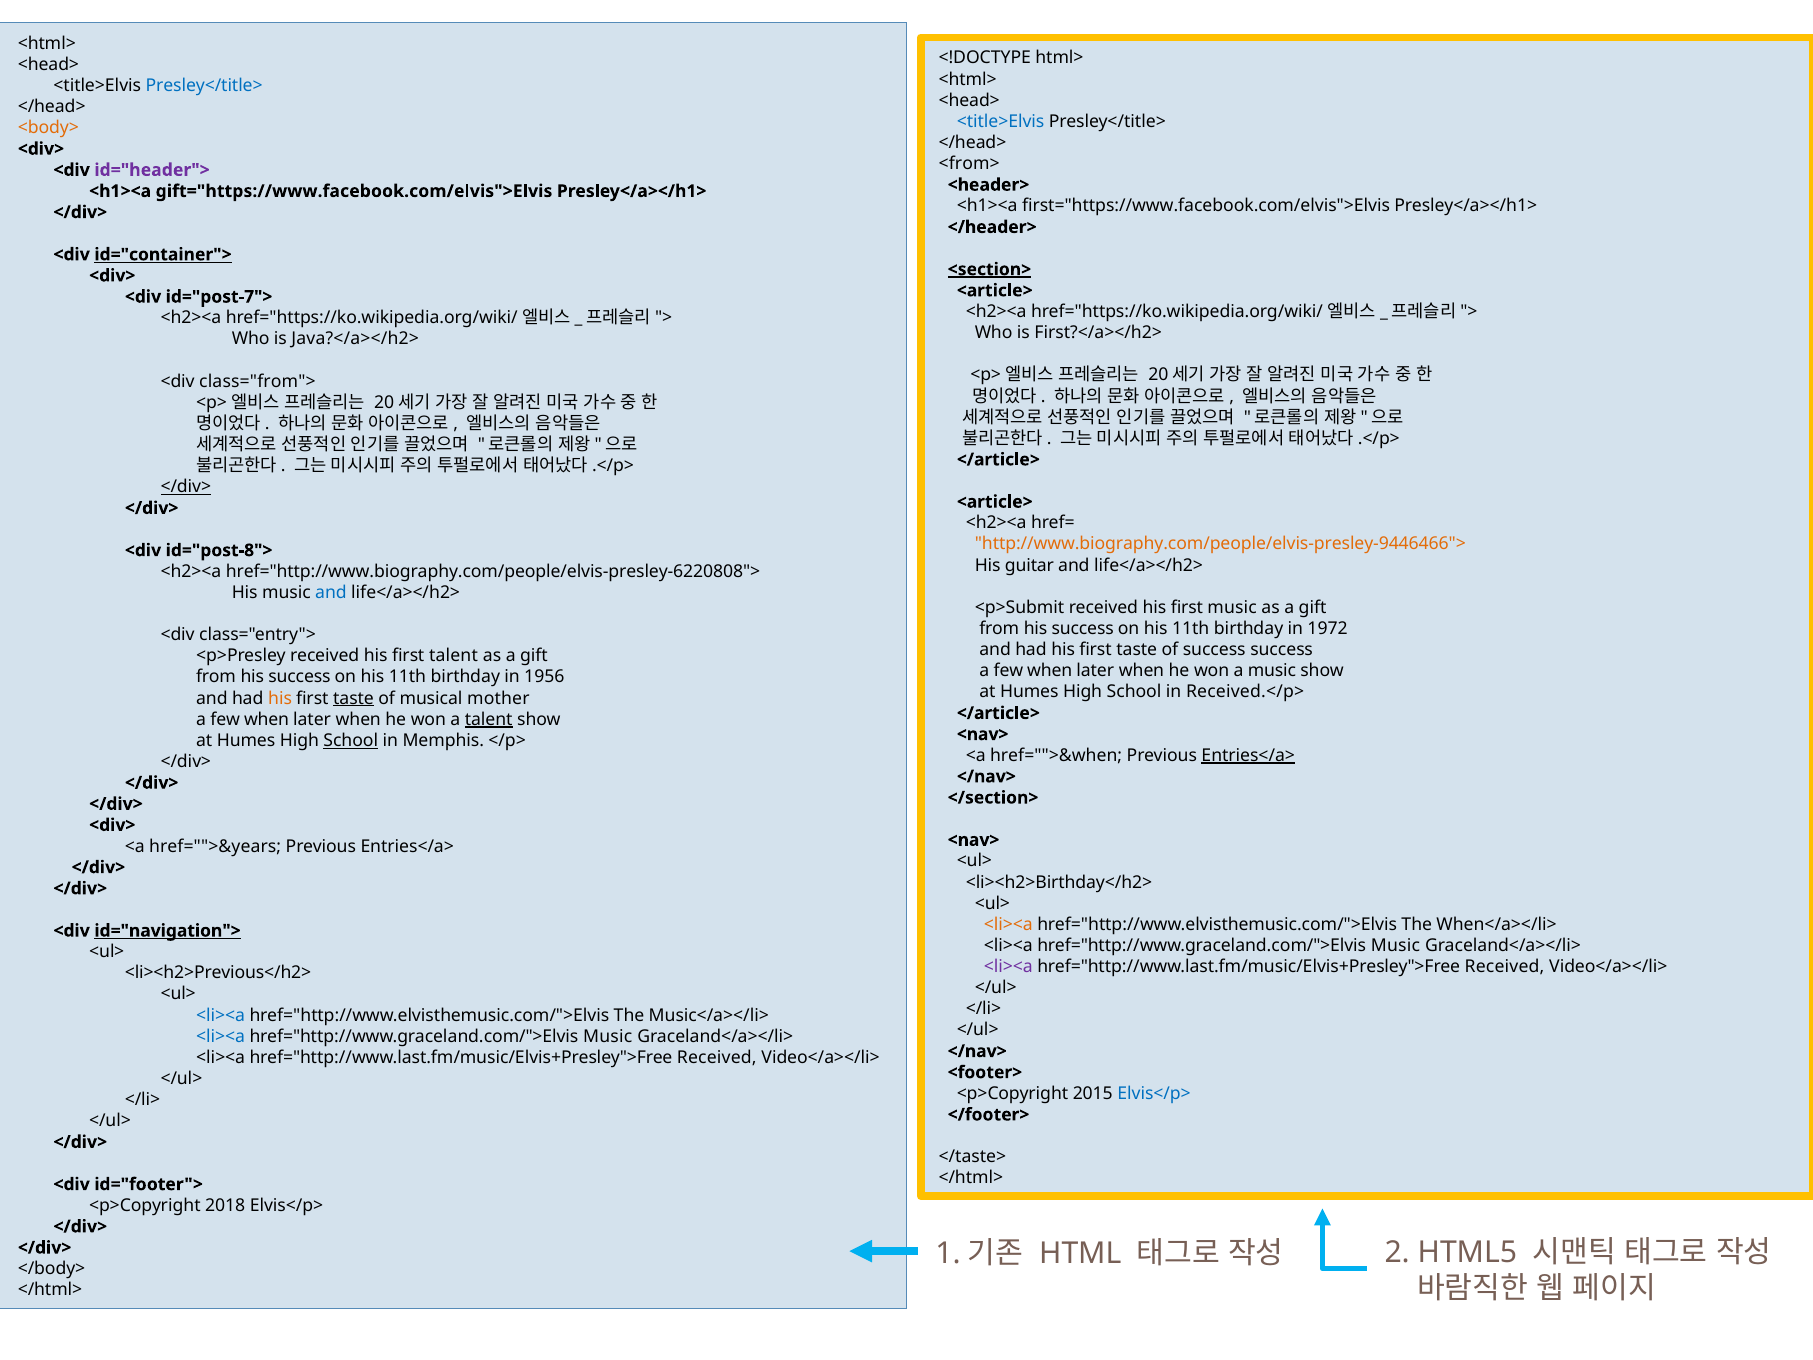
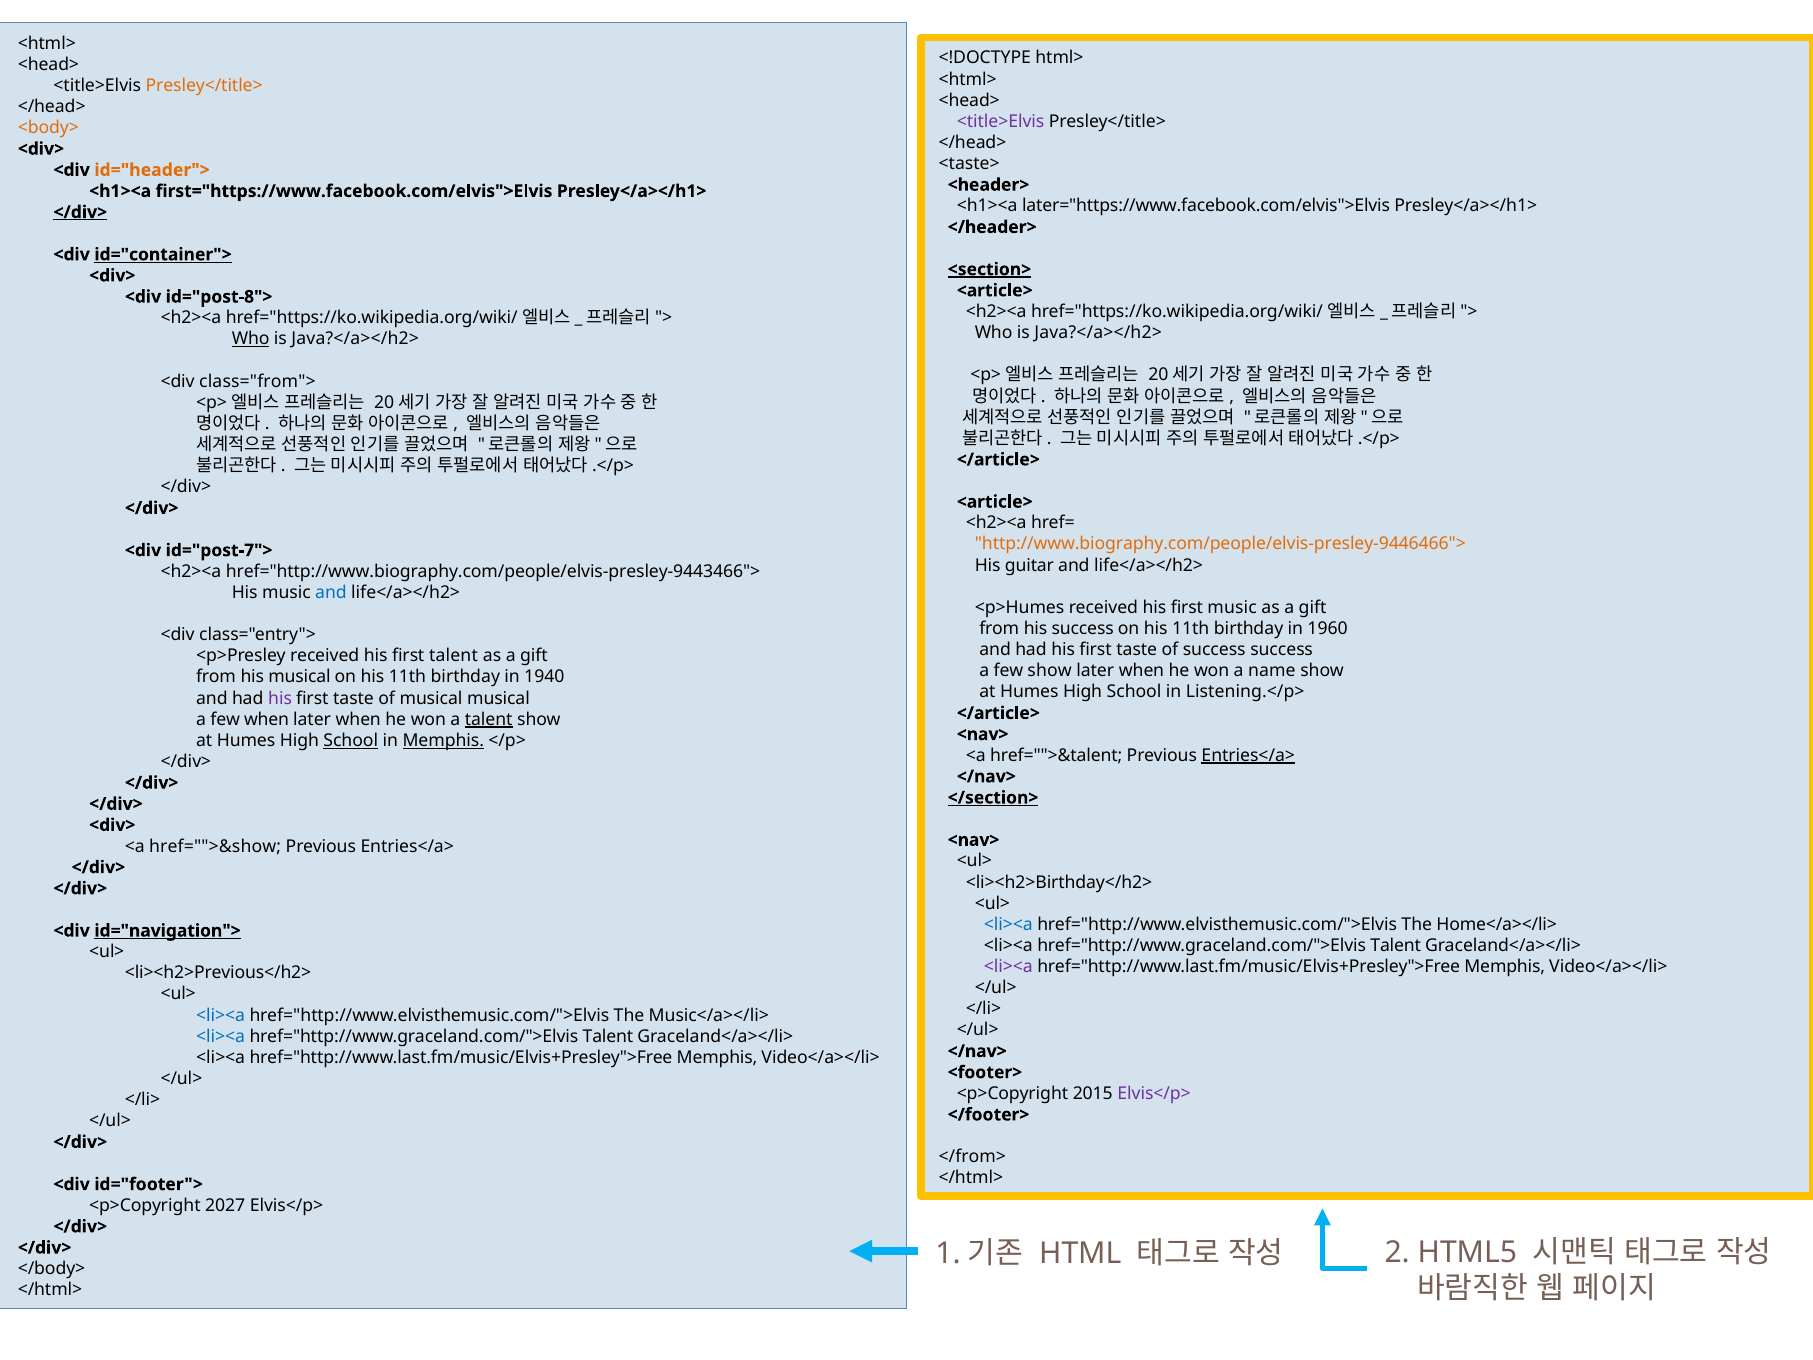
Presley</title> at (204, 85) colour: blue -> orange
<title>Elvis at (1001, 121) colour: blue -> purple
<from>: <from> -> <taste>
id="header"> colour: purple -> orange
gift="https://www.facebook.com/elvis">Elvis: gift="https://www.facebook.com/elvis">Elvis -> first="https://www.facebook.com/elvis">Elvis
first="https://www.facebook.com/elvis">Elvis: first="https://www.facebook.com/elvis">Elvis -> later="https://www.facebook.com/elvis">Elvis
</div> at (80, 212) underline: none -> present
id="post-7">: id="post-7"> -> id="post-8">
First?</a></h2> at (1098, 333): First?</a></h2> -> Java?</a></h2>
Who at (251, 339) underline: none -> present
</div> at (186, 487) underline: present -> none
id="post-8">: id="post-8"> -> id="post-7">
href="http://www.biography.com/people/elvis-presley-6220808">: href="http://www.biography.com/people/elvis-presley-6220808"> -> href="http://www.biography.com/people/elvis-presley-9443466">
<p>Submit: <p>Submit -> <p>Humes
1972: 1972 -> 1960
when at (1050, 671): when -> show
a music: music -> name
success at (299, 677): success -> musical
1956: 1956 -> 1940
Received.</p>: Received.</p> -> Listening.</p>
his at (280, 698) colour: orange -> purple
taste at (354, 698) underline: present -> none
musical mother: mother -> musical
Memphis at (443, 740) underline: none -> present
href="">&when: href="">&when -> href="">&talent
</section> underline: none -> present
href="">&years: href="">&years -> href="">&show
<li><a at (1008, 924) colour: orange -> blue
When</a></li>: When</a></li> -> Home</a></li>
Music at (1395, 945): Music -> Talent
Received at (1505, 967): Received -> Memphis
Music at (608, 1036): Music -> Talent
Received at (717, 1057): Received -> Memphis
Elvis</p> at (1154, 1093) colour: blue -> purple
</taste>: </taste> -> </from>
2018: 2018 -> 2027
